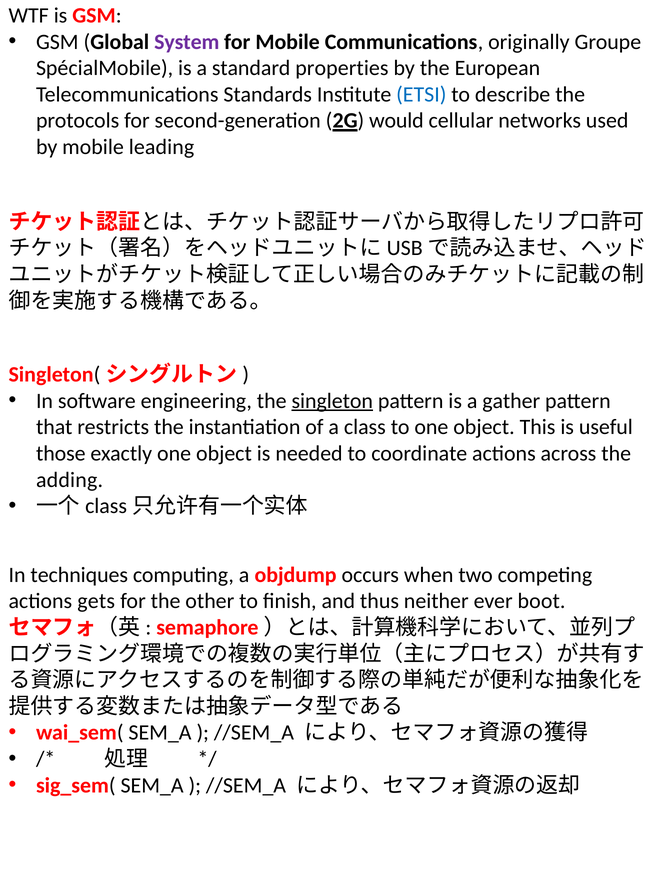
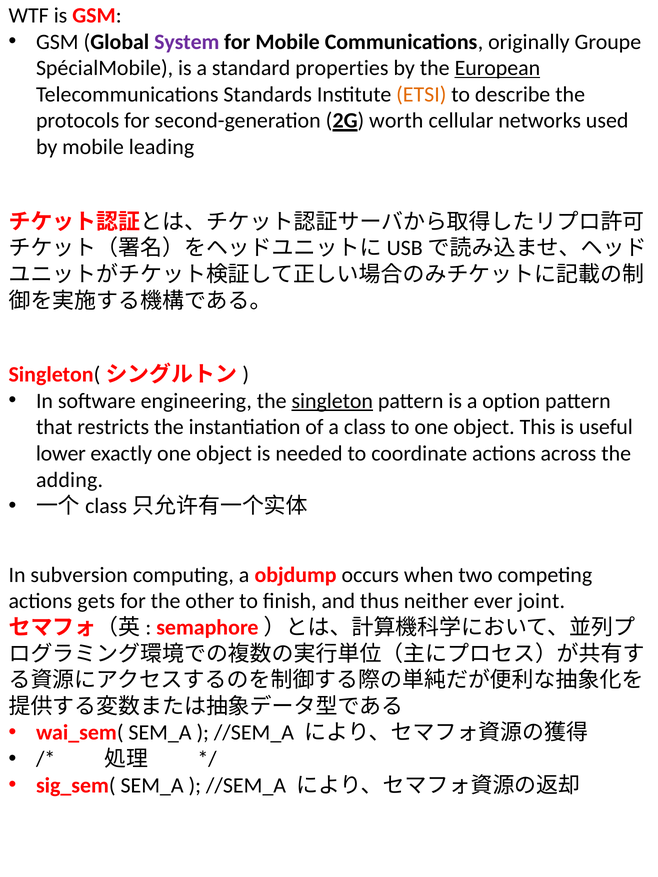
European underline: none -> present
ETSI colour: blue -> orange
would: would -> worth
gather: gather -> option
those: those -> lower
techniques: techniques -> subversion
boot: boot -> joint
